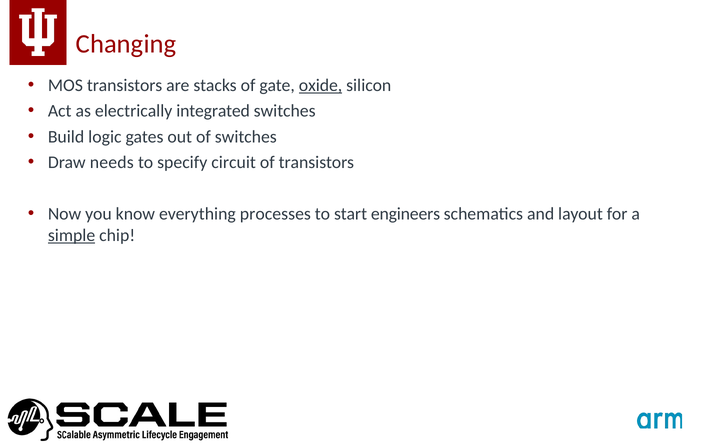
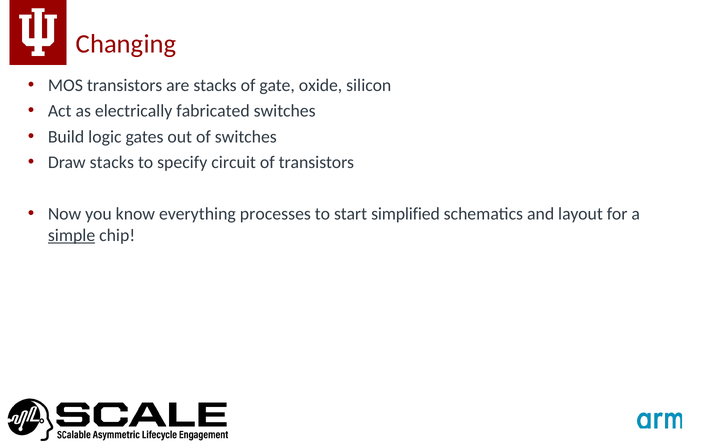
oxide underline: present -> none
integrated: integrated -> fabricated
Draw needs: needs -> stacks
engineers: engineers -> simplified
